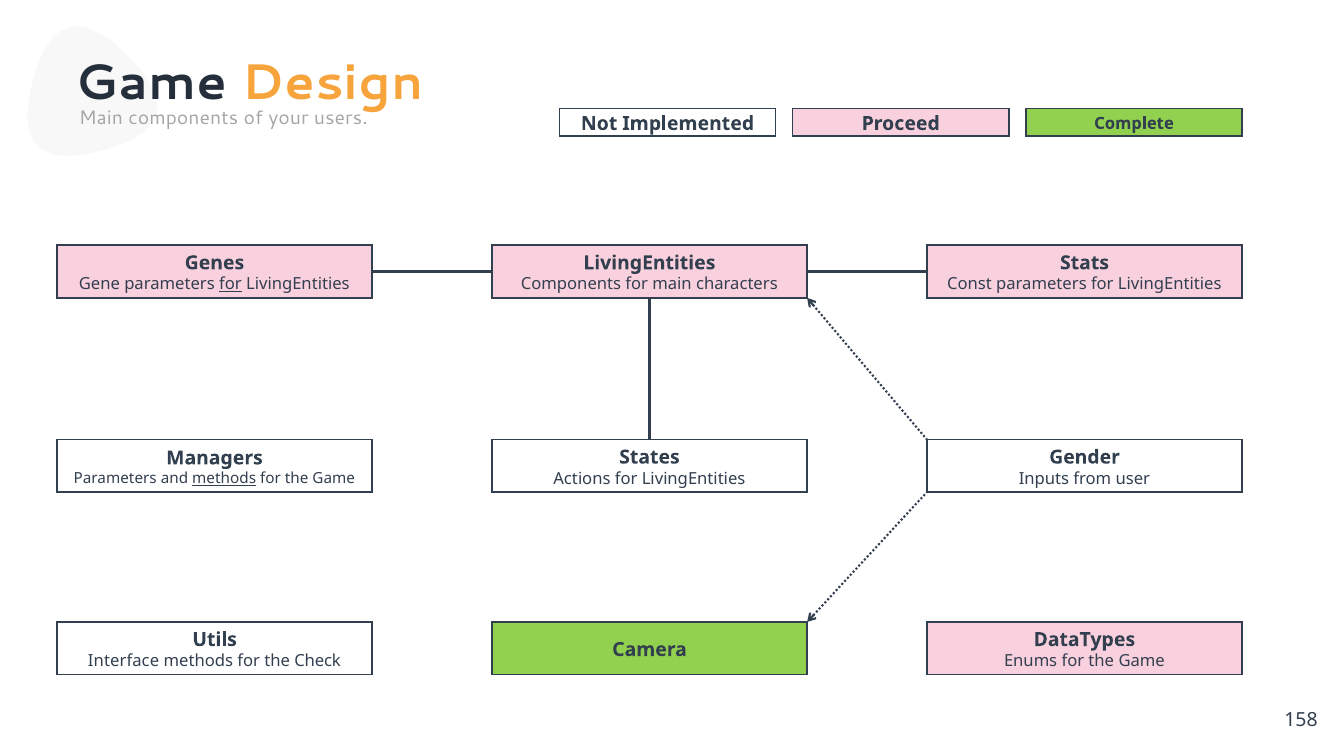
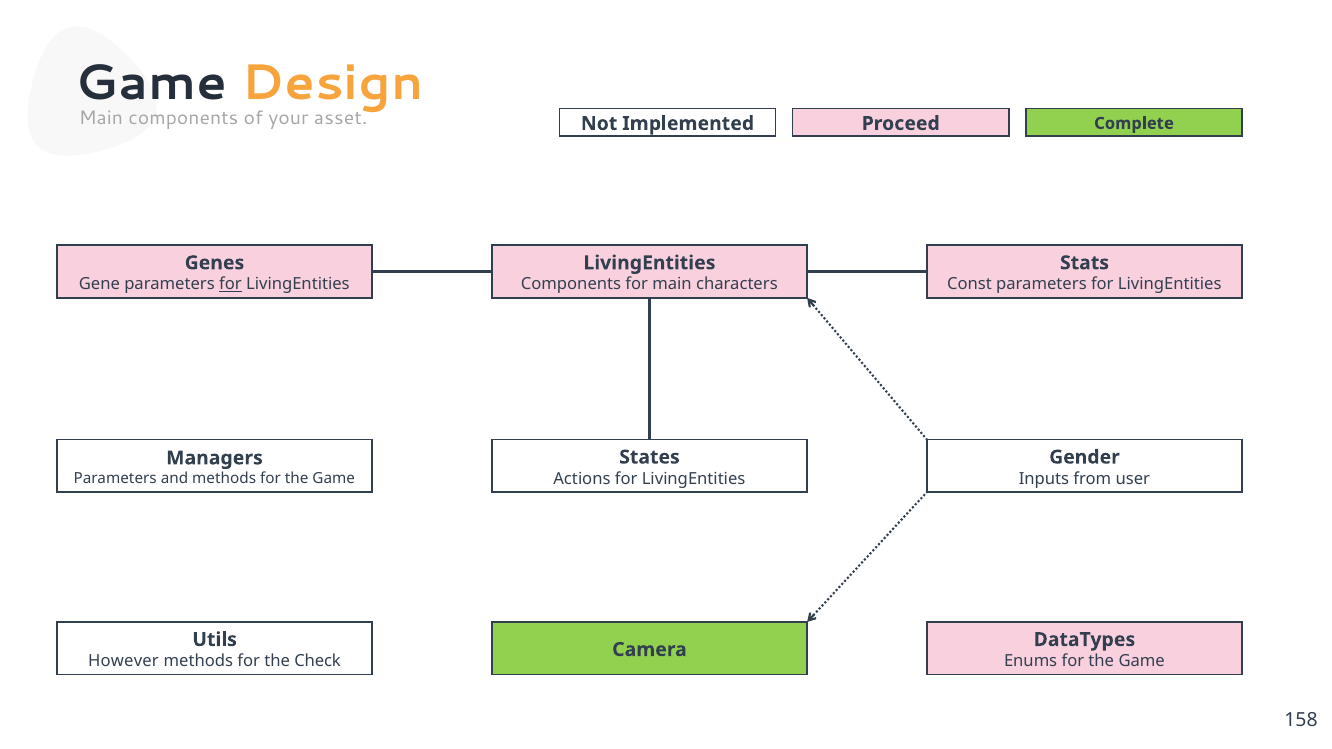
users: users -> asset
methods at (224, 479) underline: present -> none
Interface: Interface -> However
